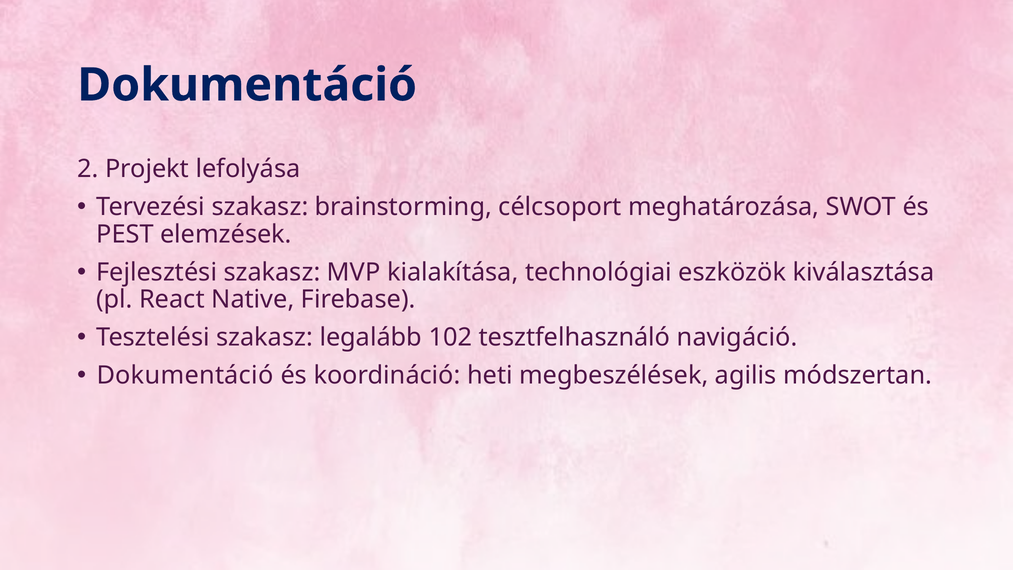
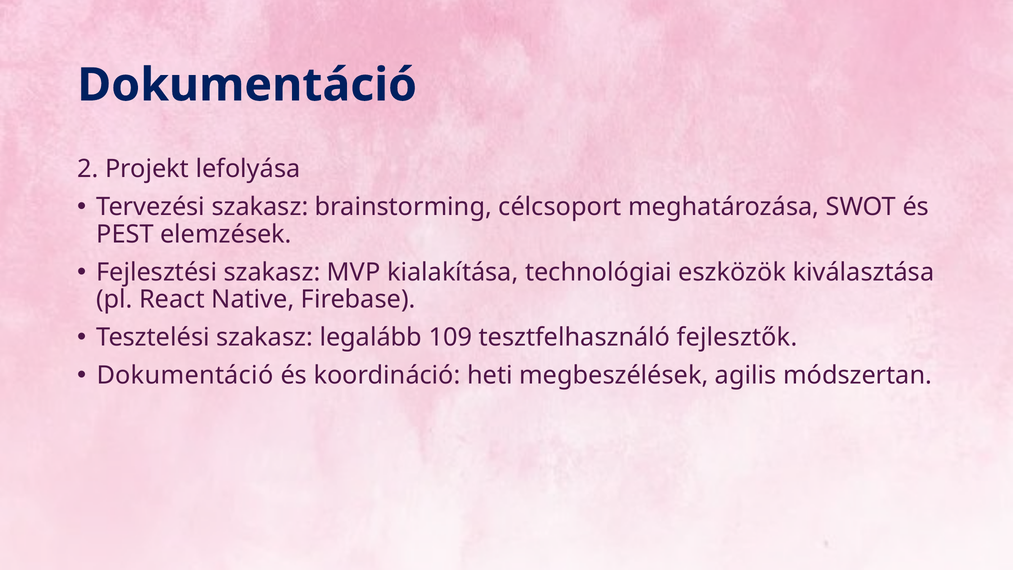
102: 102 -> 109
navigáció: navigáció -> fejlesztők
